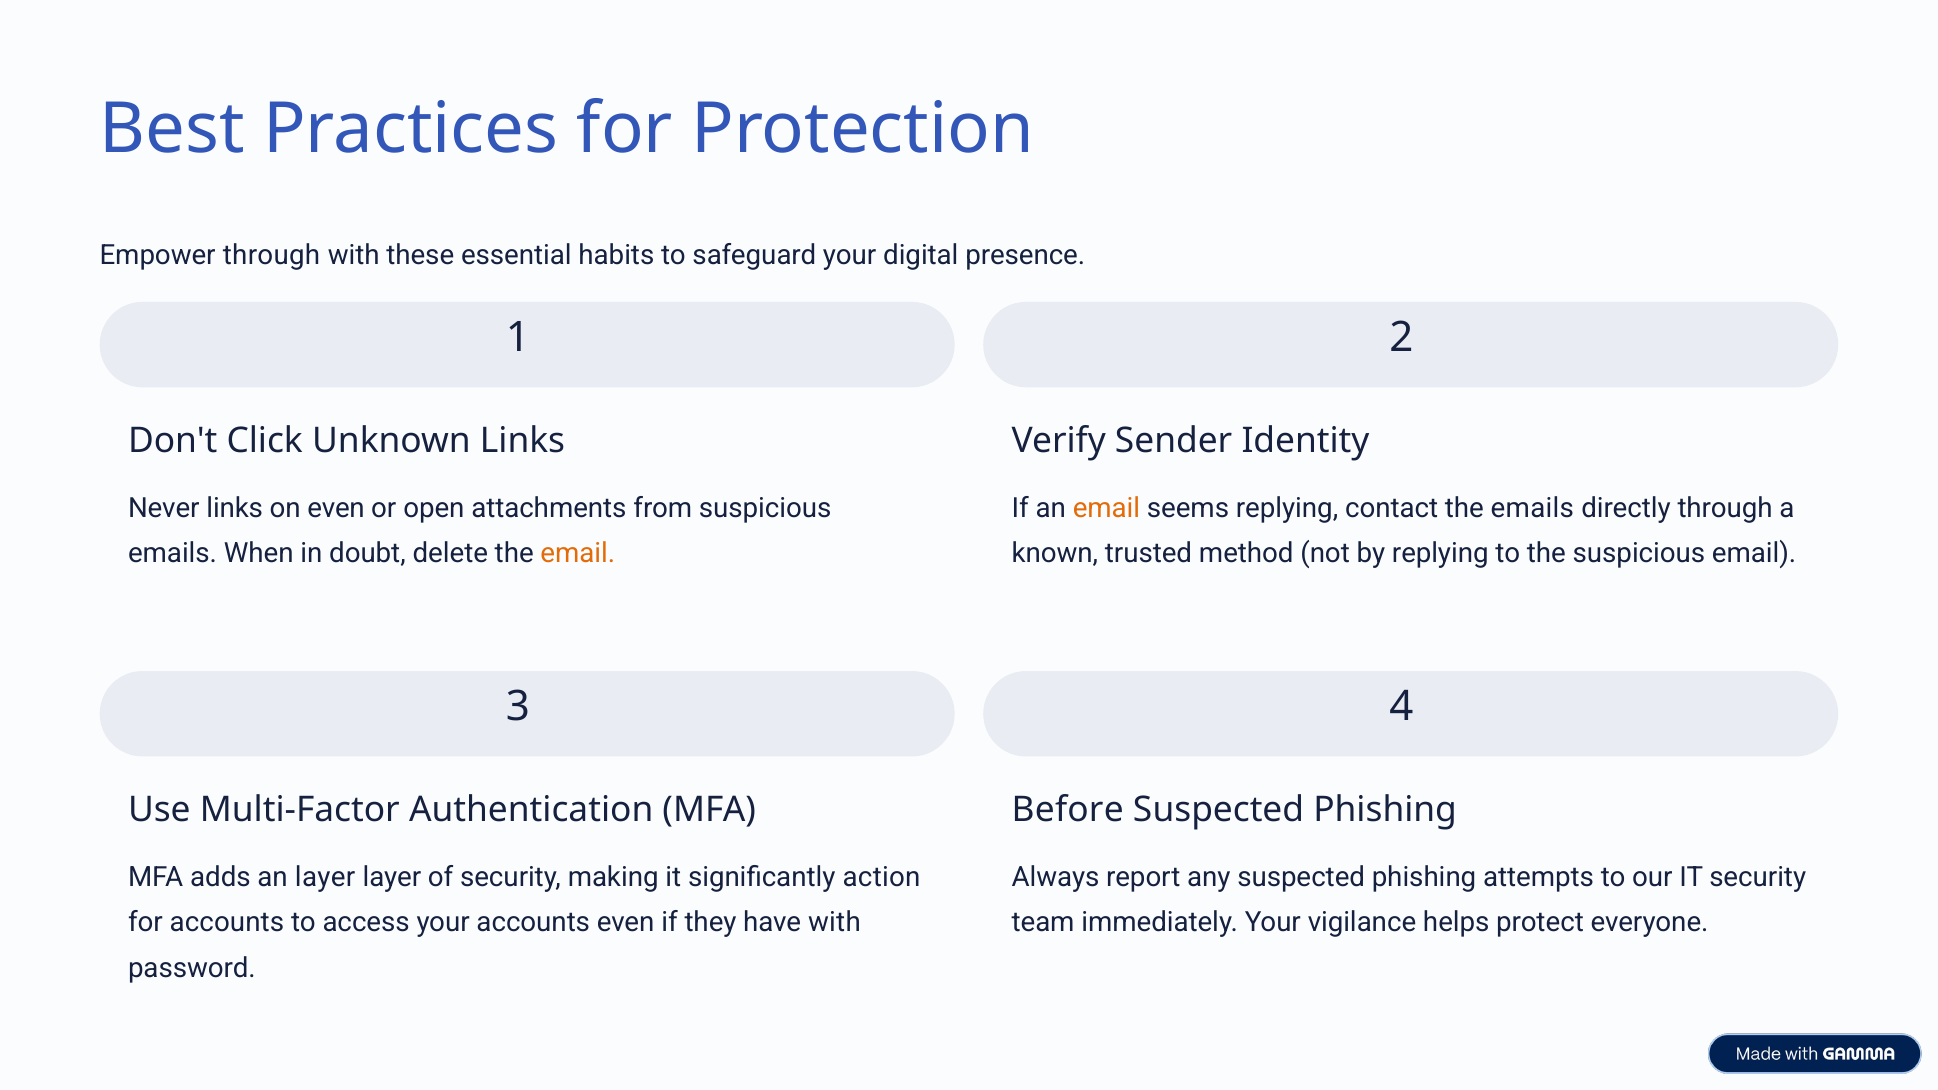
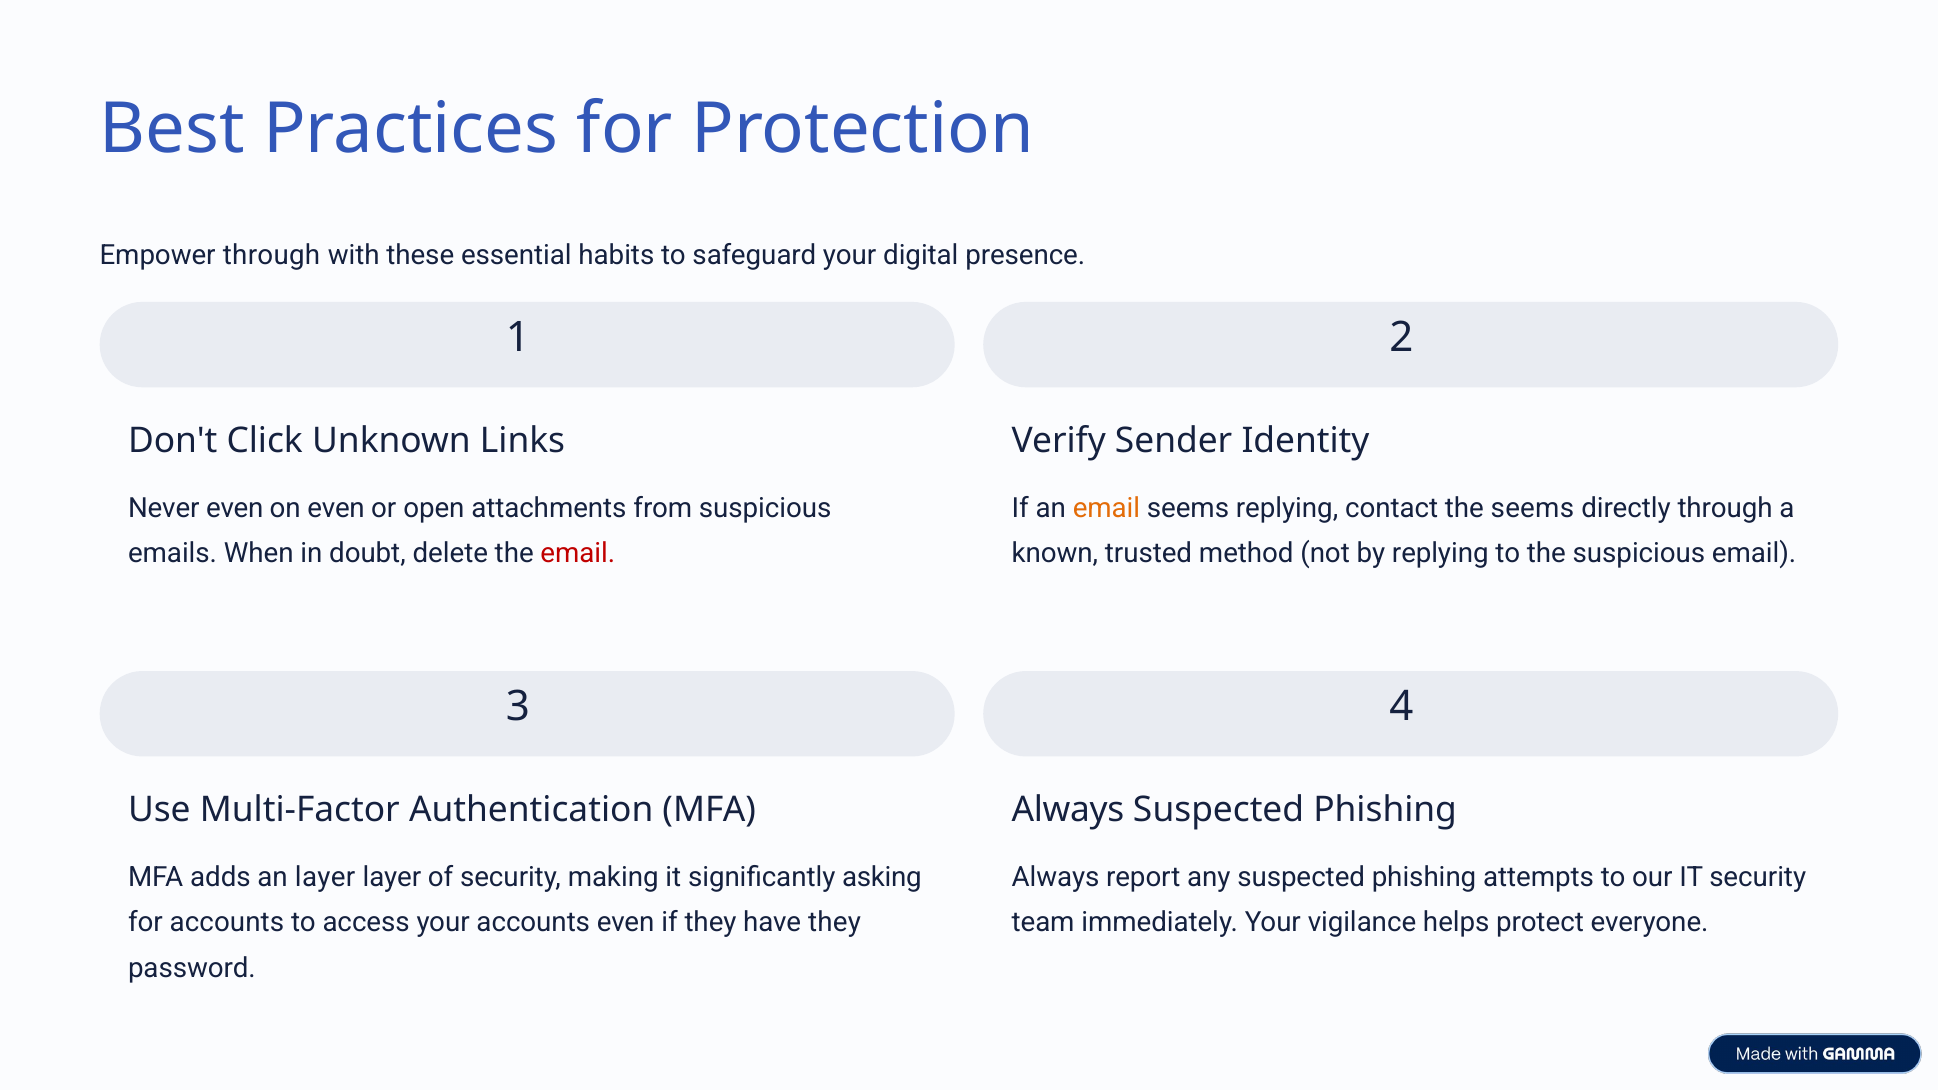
Never links: links -> even
the emails: emails -> seems
email at (578, 554) colour: orange -> red
Before at (1068, 810): Before -> Always
action: action -> asking
have with: with -> they
